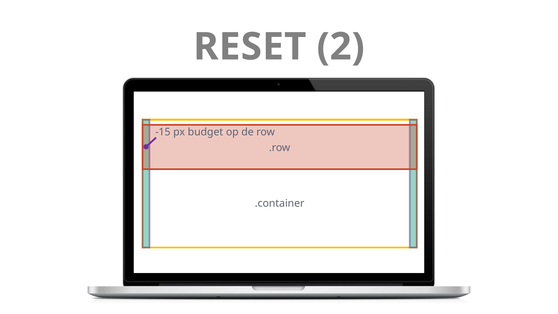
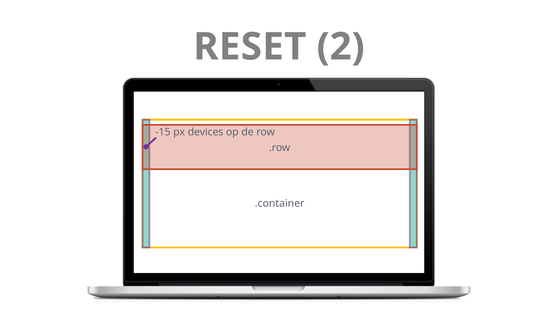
budget: budget -> devices
